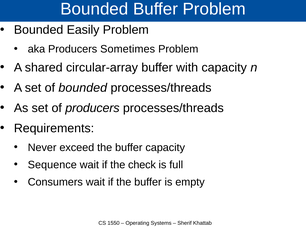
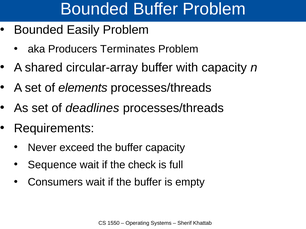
Sometimes: Sometimes -> Terminates
of bounded: bounded -> elements
of producers: producers -> deadlines
